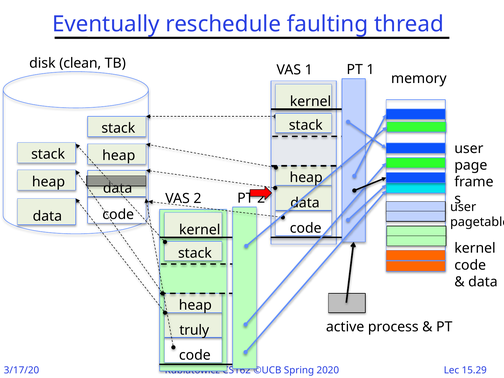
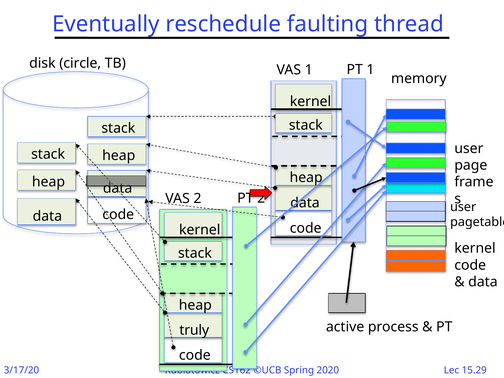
clean: clean -> circle
